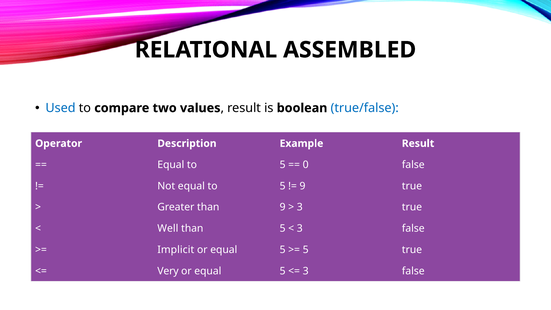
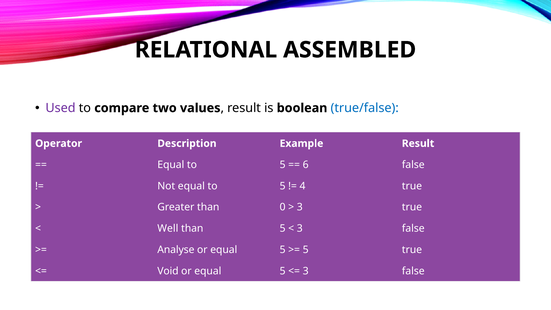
Used colour: blue -> purple
0: 0 -> 6
9 at (302, 186): 9 -> 4
than 9: 9 -> 0
Implicit: Implicit -> Analyse
Very: Very -> Void
